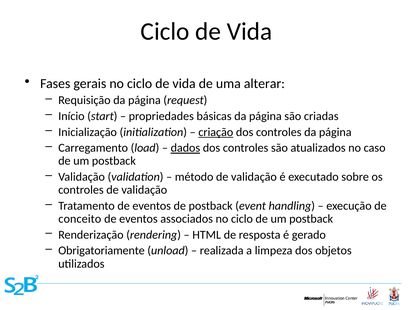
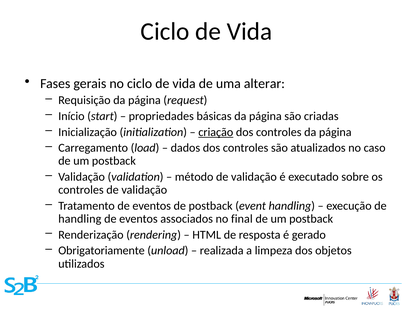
dados underline: present -> none
conceito at (80, 219): conceito -> handling
associados no ciclo: ciclo -> final
